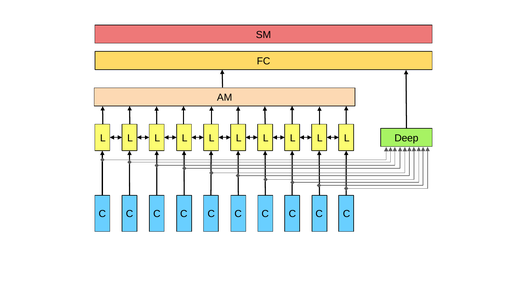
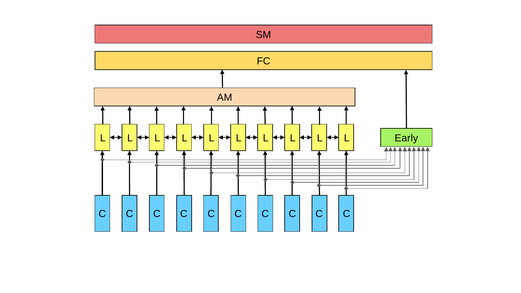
Deep: Deep -> Early
